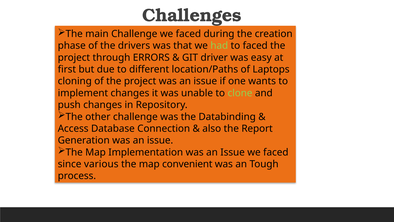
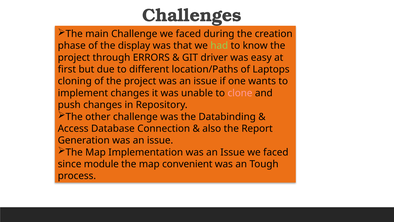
drivers: drivers -> display
to faced: faced -> know
clone colour: light green -> pink
various: various -> module
